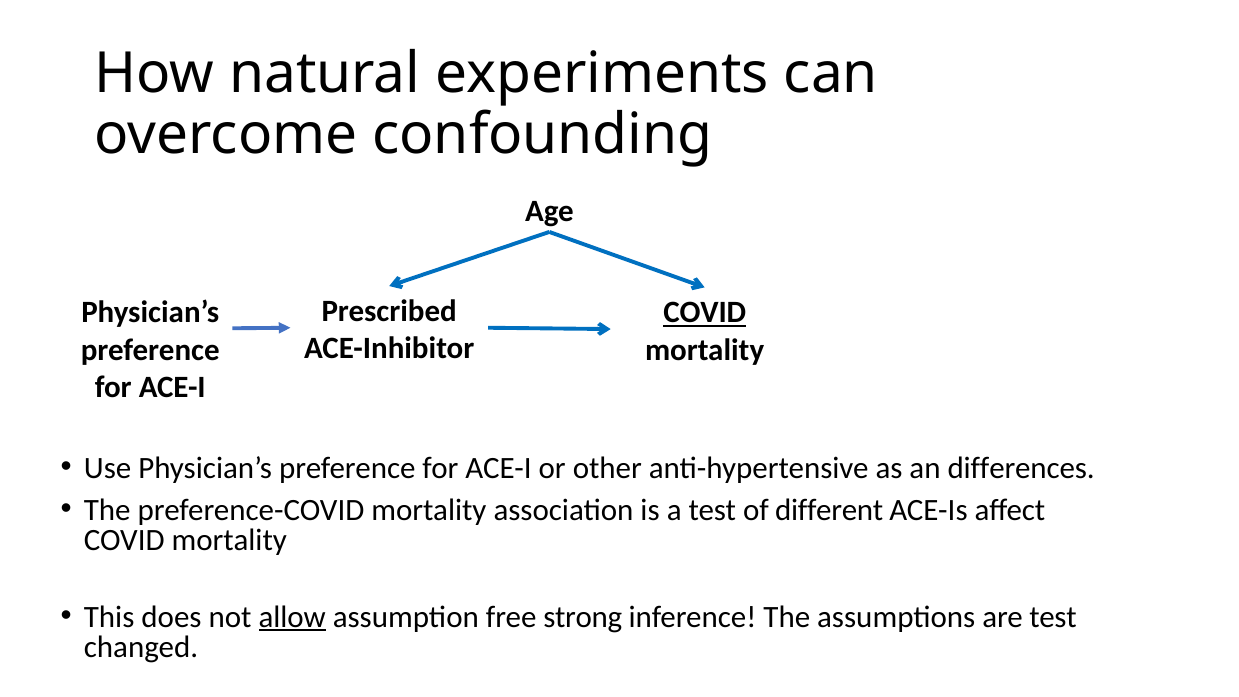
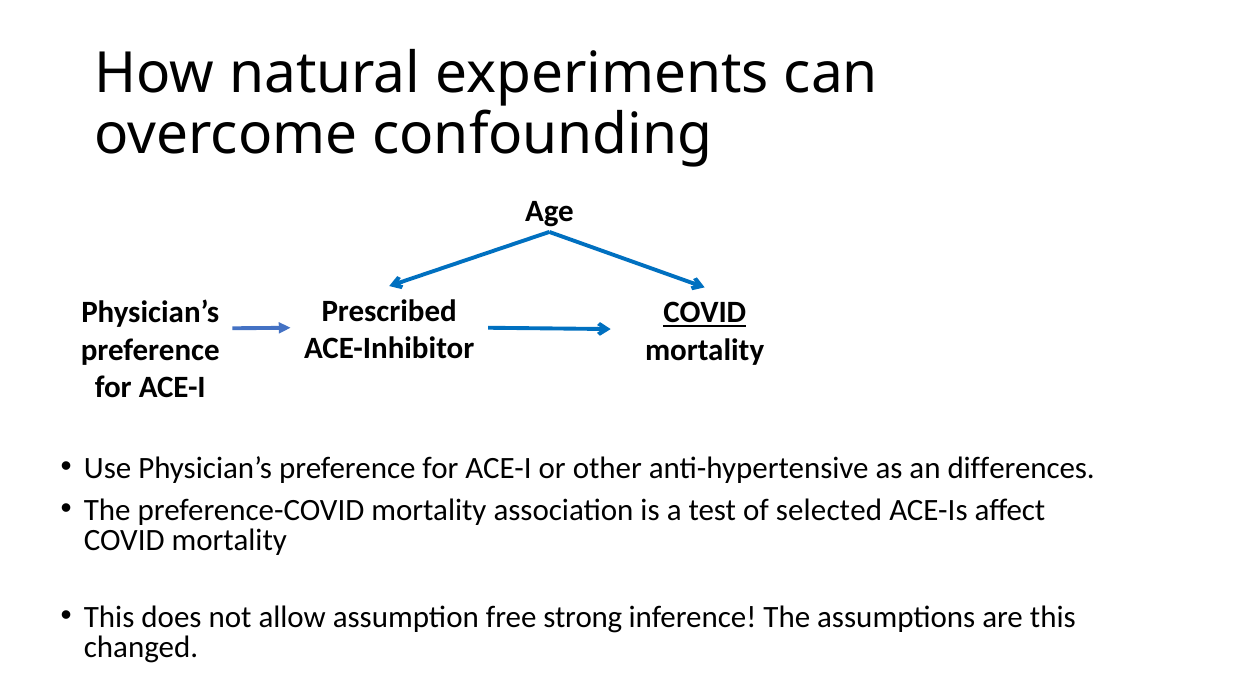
different: different -> selected
allow underline: present -> none
are test: test -> this
